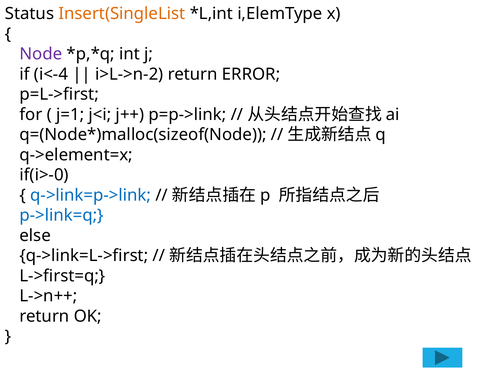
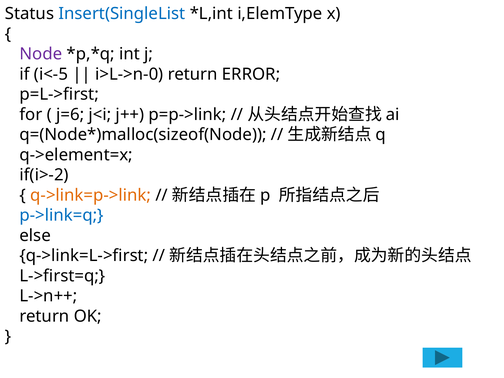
Insert(SingleList colour: orange -> blue
i<-4: i<-4 -> i<-5
i>L->n-2: i>L->n-2 -> i>L->n-0
j=1: j=1 -> j=6
if(i>-0: if(i>-0 -> if(i>-2
q->link=p->link colour: blue -> orange
